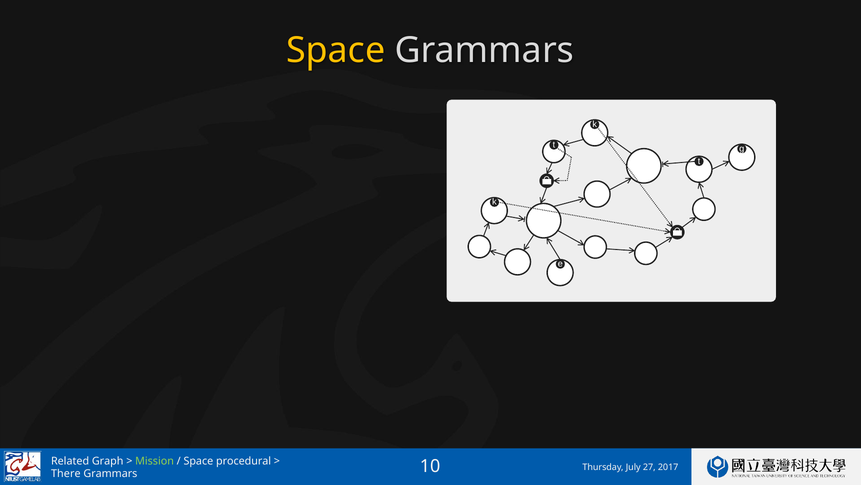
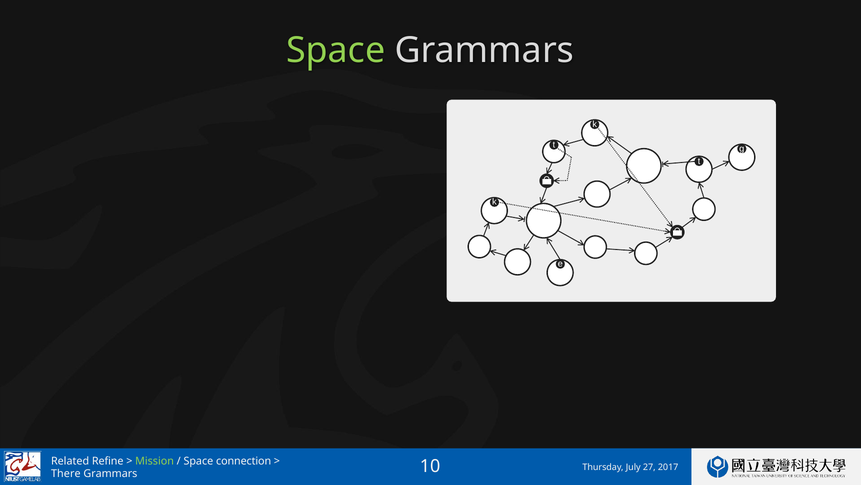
Space at (336, 50) colour: yellow -> light green
Graph: Graph -> Refine
procedural: procedural -> connection
